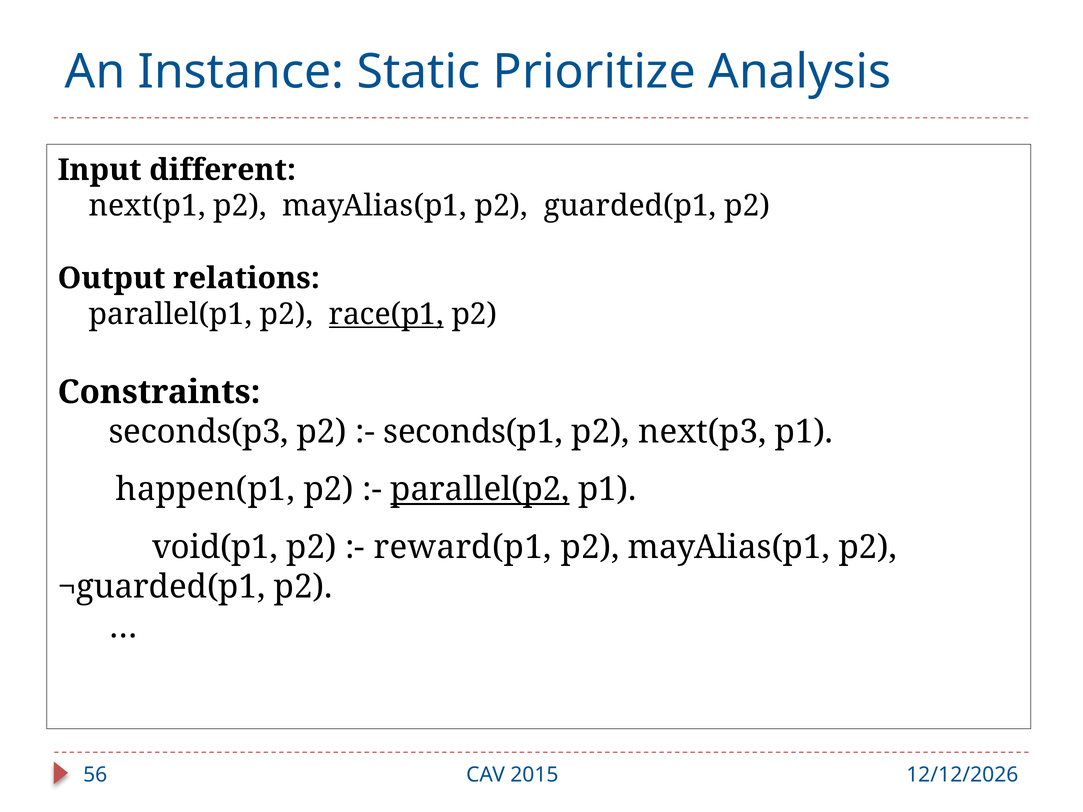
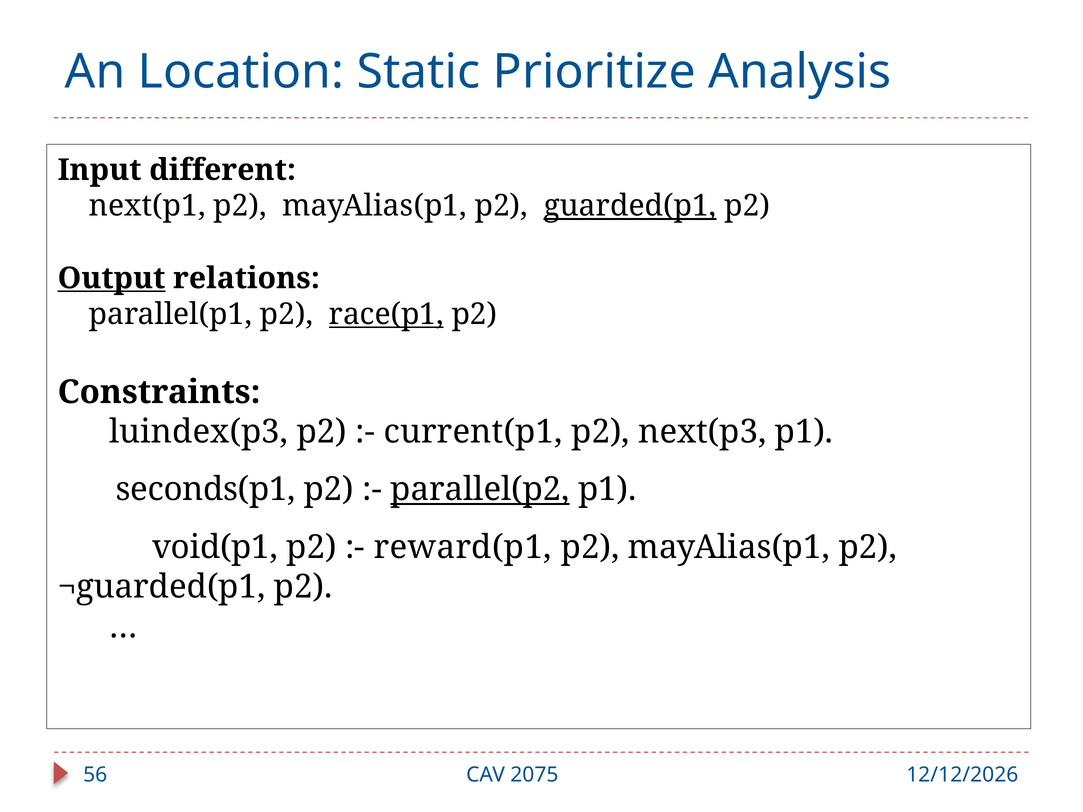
Instance: Instance -> Location
guarded(p1 underline: none -> present
Output underline: none -> present
seconds(p3: seconds(p3 -> luindex(p3
seconds(p1: seconds(p1 -> current(p1
happen(p1: happen(p1 -> seconds(p1
2015: 2015 -> 2075
